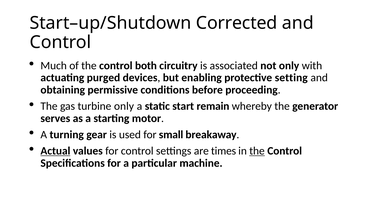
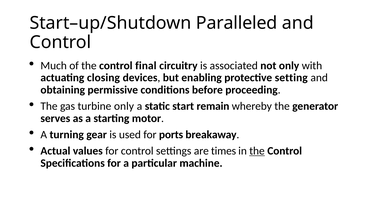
Corrected: Corrected -> Paralleled
both: both -> final
purged: purged -> closing
small: small -> ports
Actual underline: present -> none
